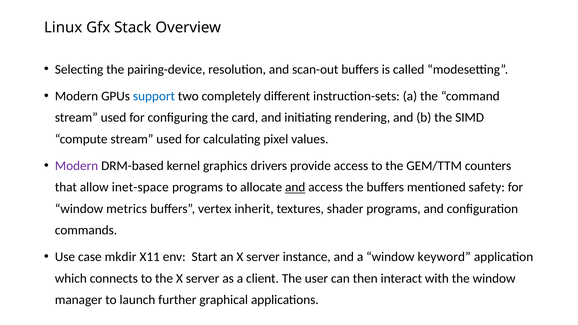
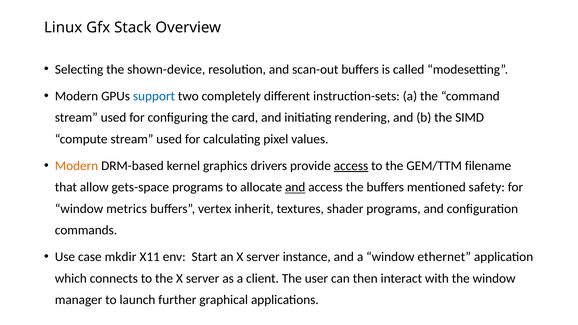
pairing-device: pairing-device -> shown-device
Modern at (77, 166) colour: purple -> orange
access at (351, 166) underline: none -> present
counters: counters -> filename
inet-space: inet-space -> gets-space
keyword: keyword -> ethernet
